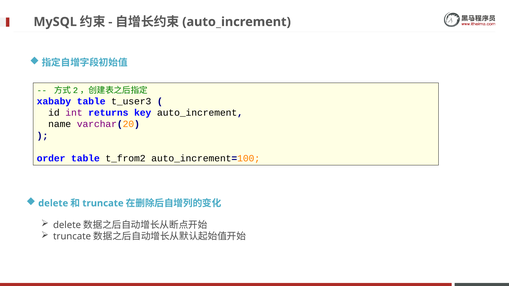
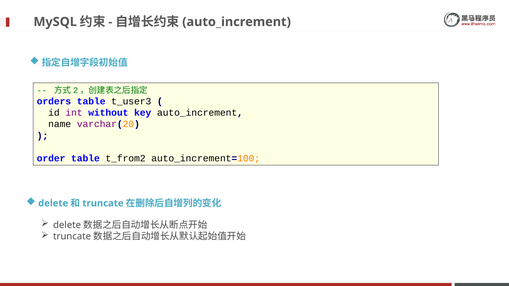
xababy: xababy -> orders
returns: returns -> without
